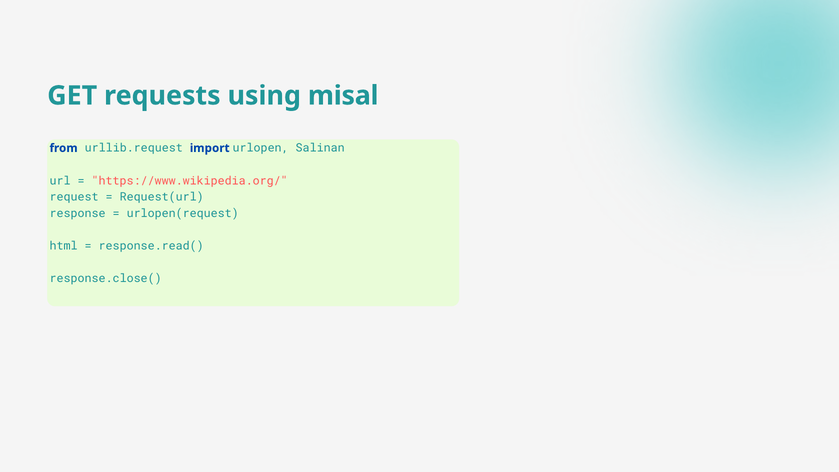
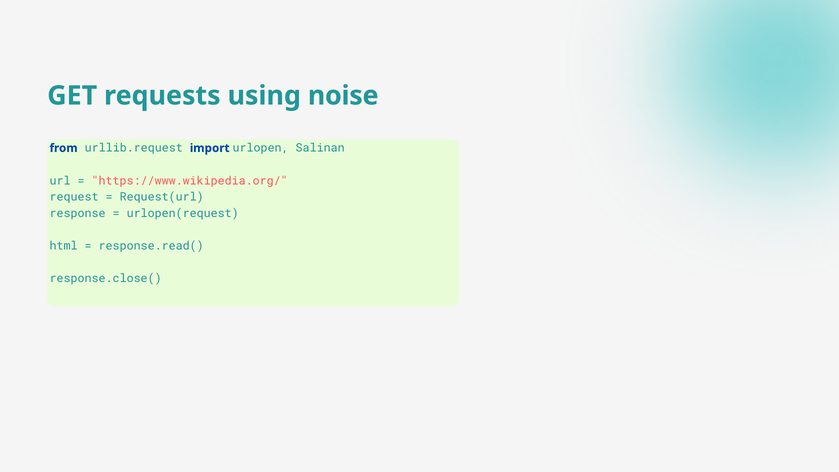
misal: misal -> noise
